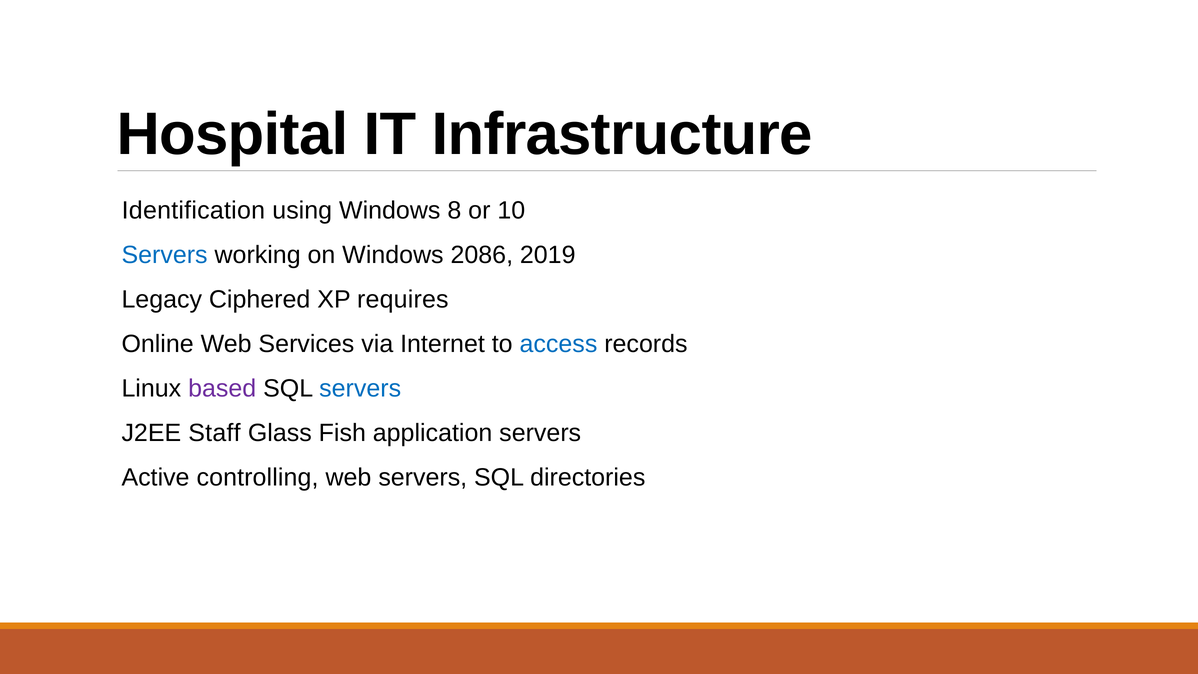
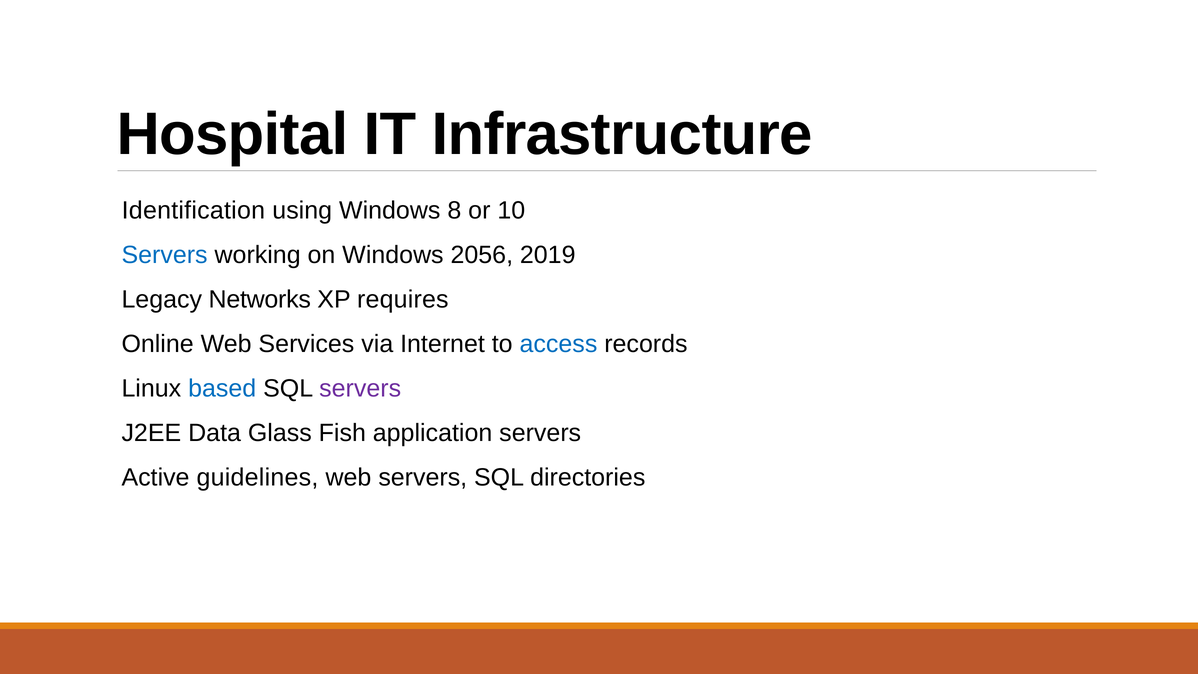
2086: 2086 -> 2056
Ciphered: Ciphered -> Networks
based colour: purple -> blue
servers at (360, 388) colour: blue -> purple
Staff: Staff -> Data
controlling: controlling -> guidelines
